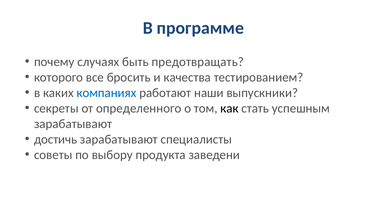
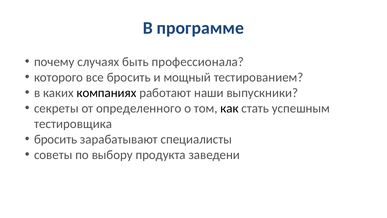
предотвращать: предотвращать -> профессионала
качества: качества -> мощный
компаниях colour: blue -> black
зарабатывают at (73, 124): зарабатывают -> тестировщика
достичь at (56, 139): достичь -> бросить
